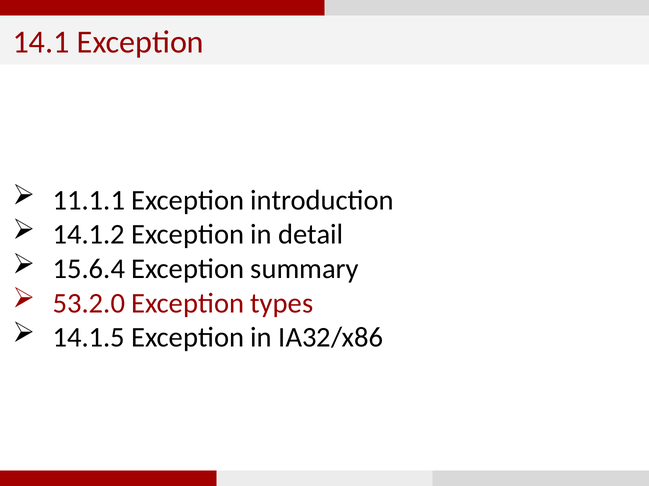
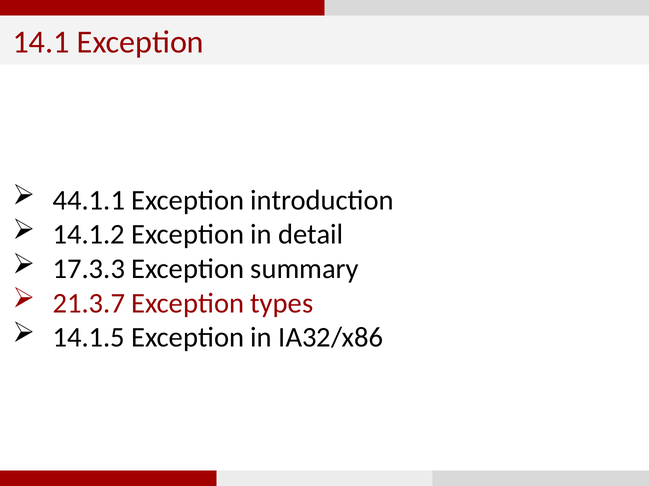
11.1.1: 11.1.1 -> 44.1.1
15.6.4: 15.6.4 -> 17.3.3
53.2.0: 53.2.0 -> 21.3.7
